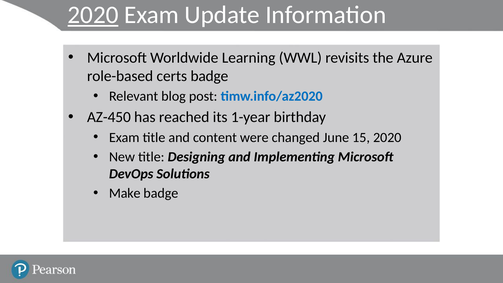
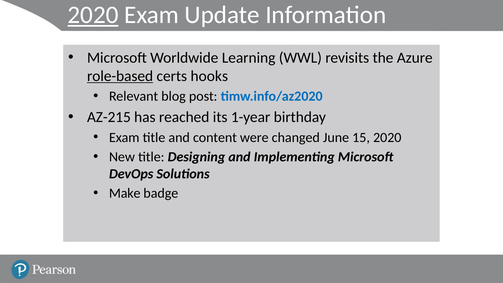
role-based underline: none -> present
certs badge: badge -> hooks
AZ-450: AZ-450 -> AZ-215
